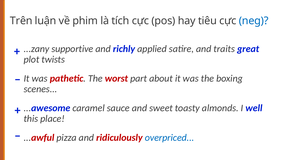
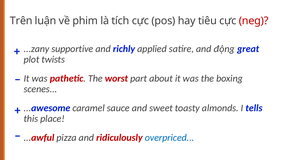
neg colour: blue -> red
traits: traits -> động
well: well -> tells
